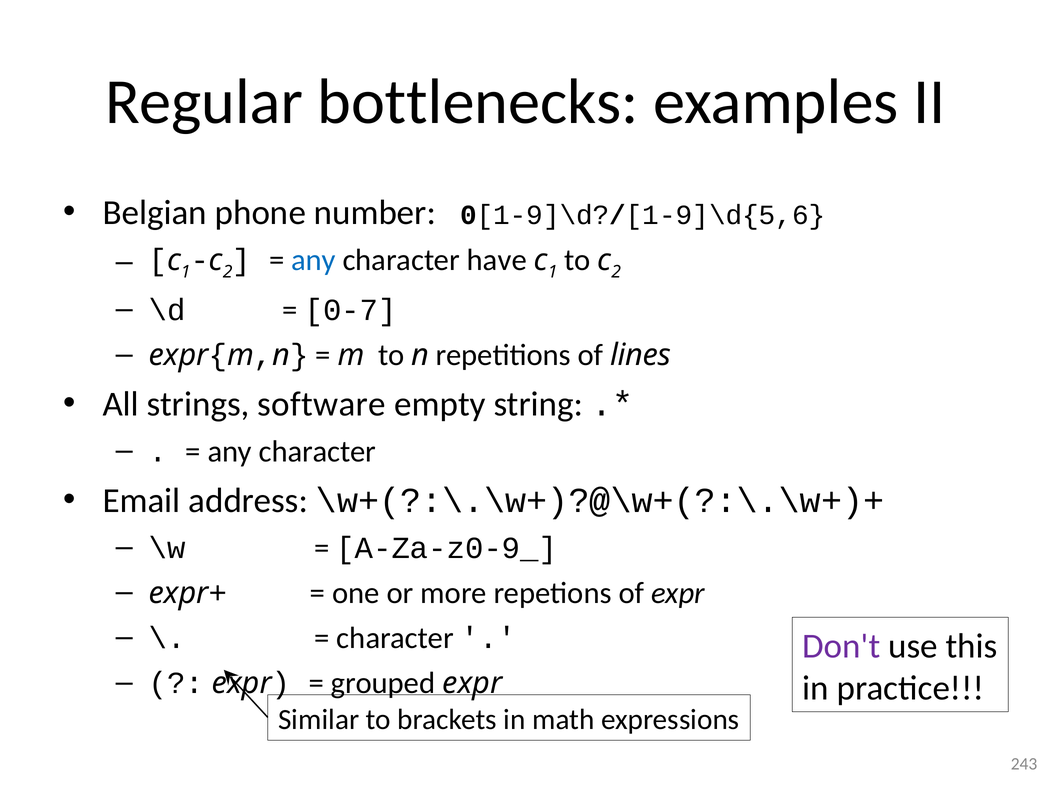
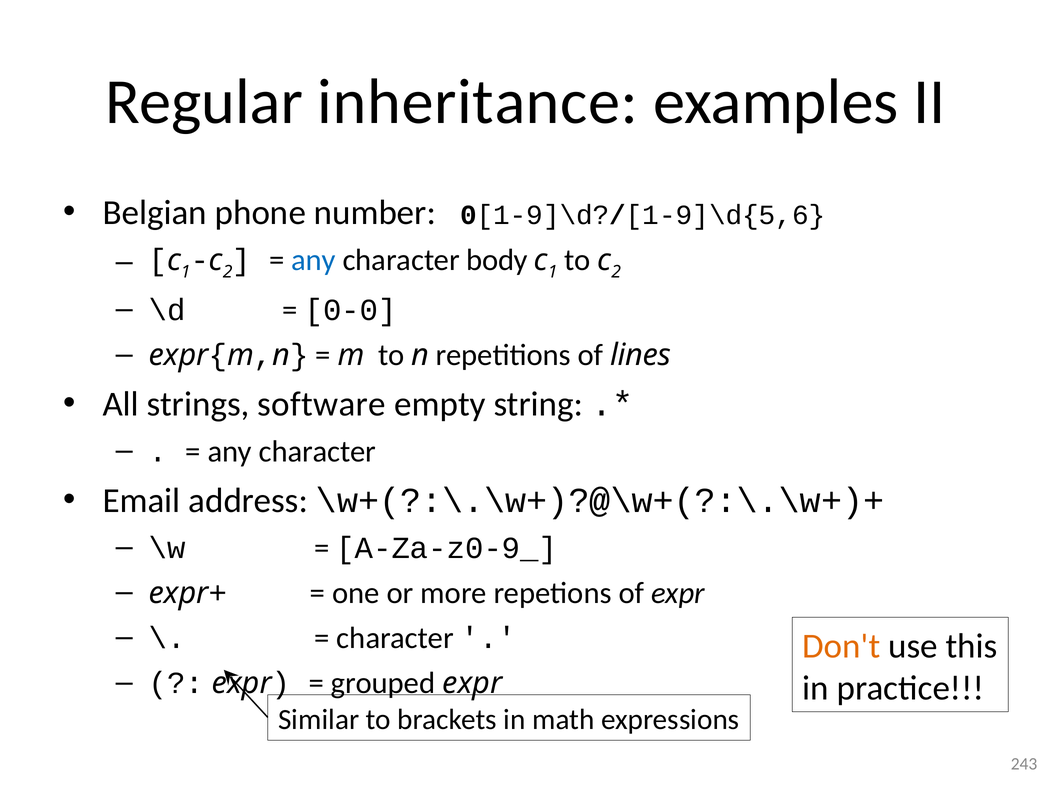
bottlenecks: bottlenecks -> inheritance
have: have -> body
0-7: 0-7 -> 0-0
Don't colour: purple -> orange
